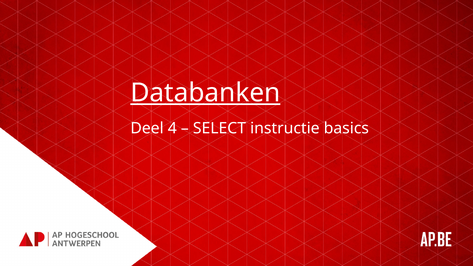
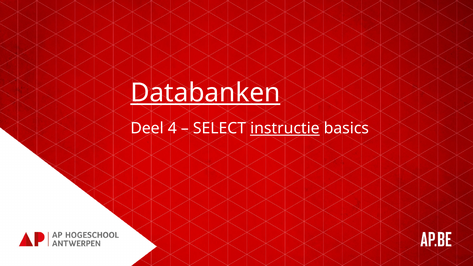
instructie underline: none -> present
